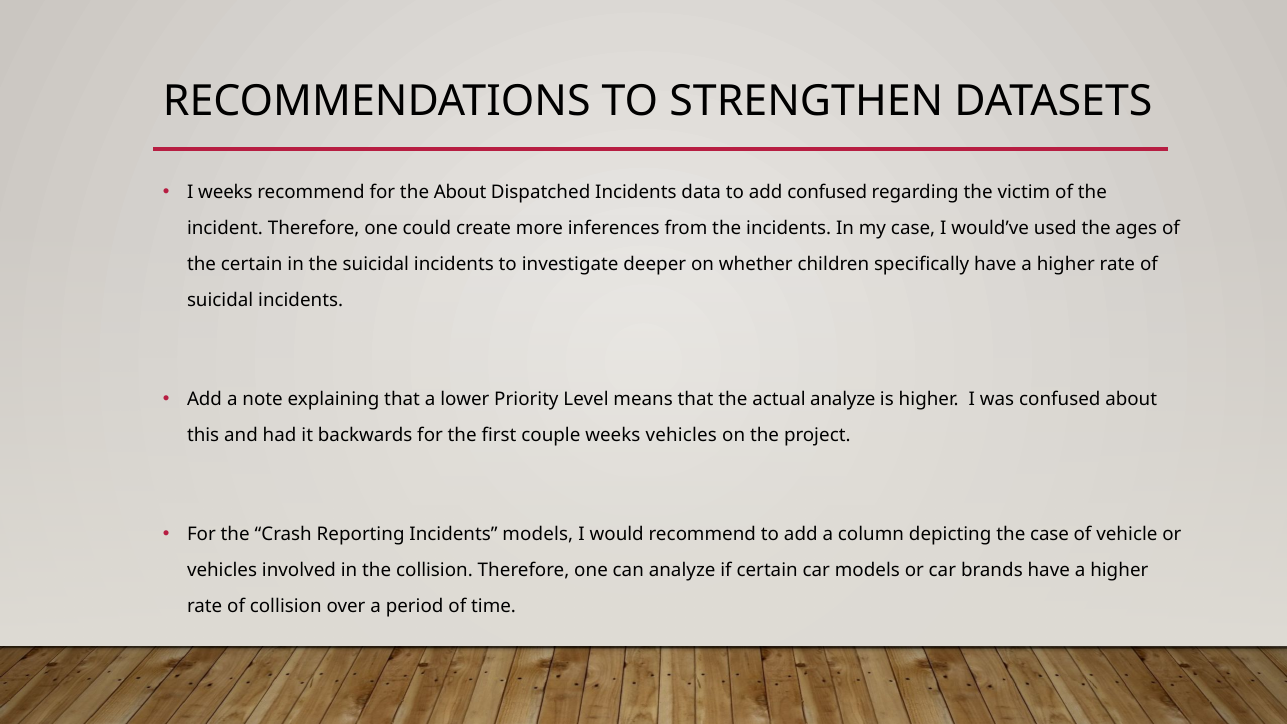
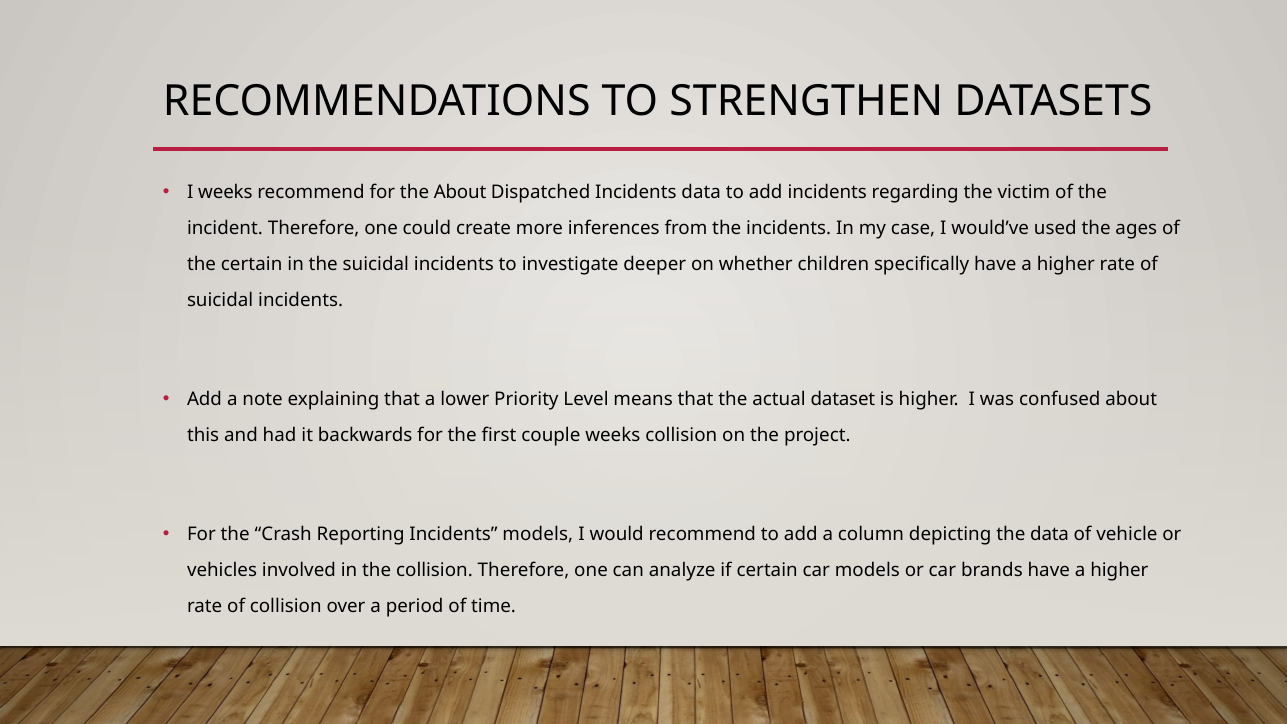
add confused: confused -> incidents
actual analyze: analyze -> dataset
weeks vehicles: vehicles -> collision
the case: case -> data
